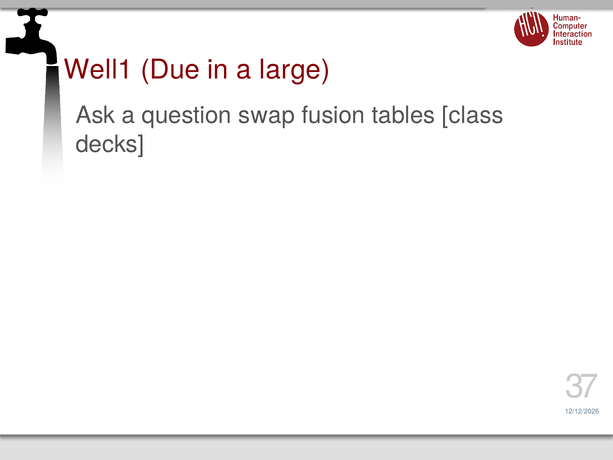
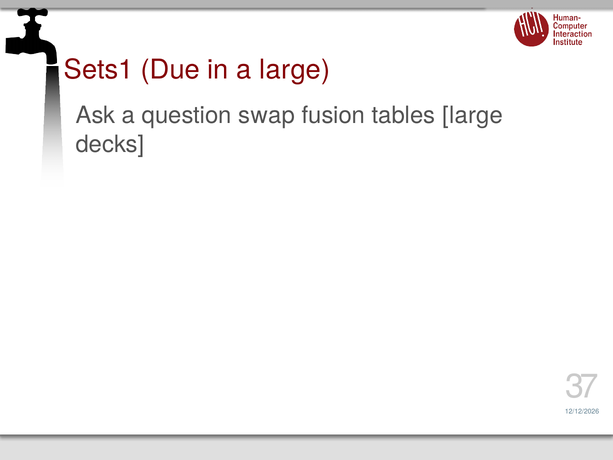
Well1: Well1 -> Sets1
tables class: class -> large
